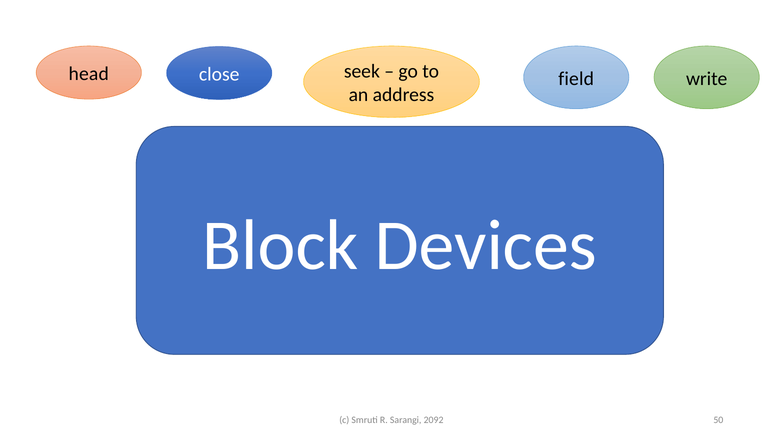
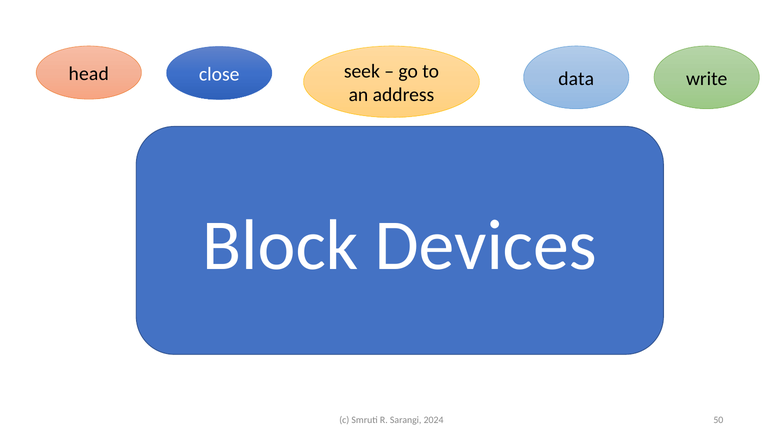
field: field -> data
2092: 2092 -> 2024
